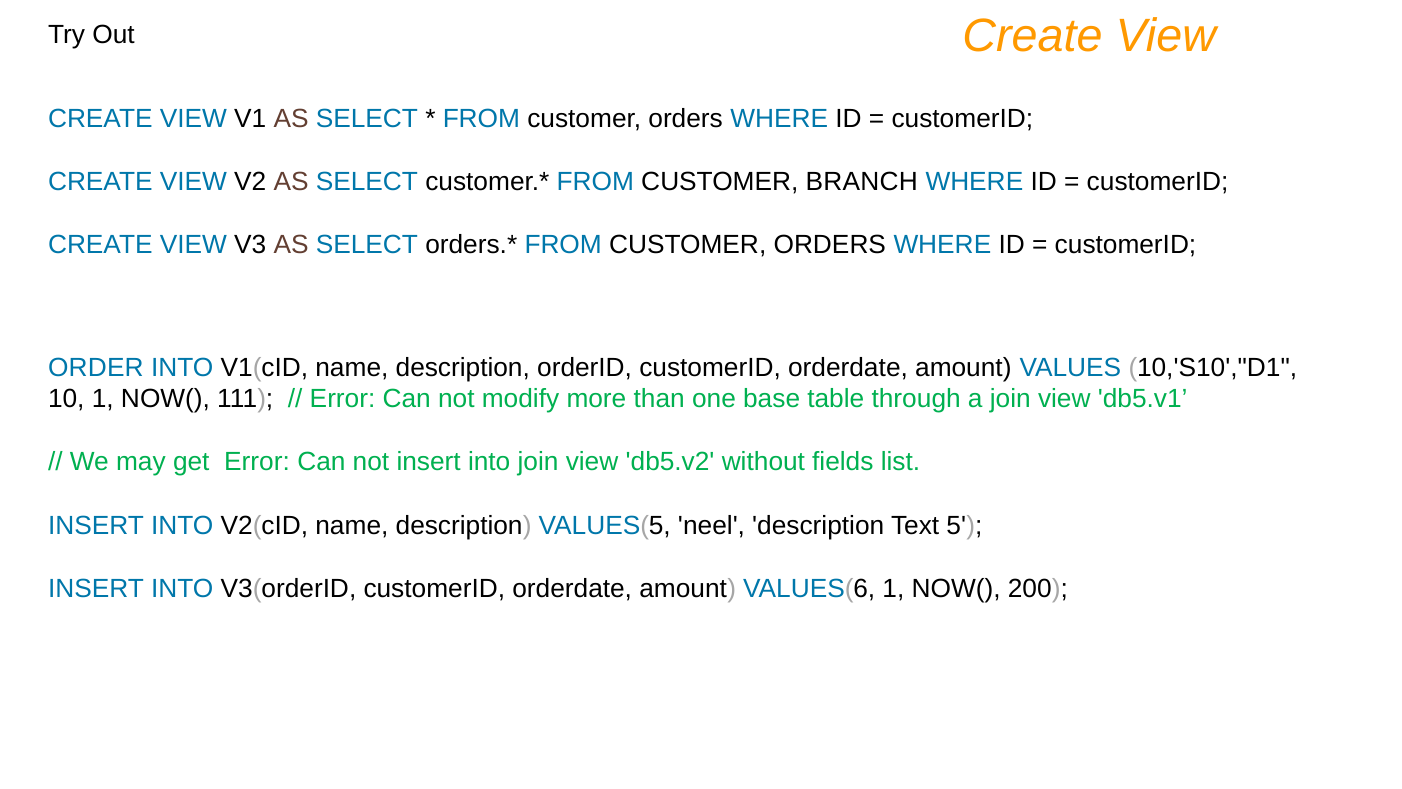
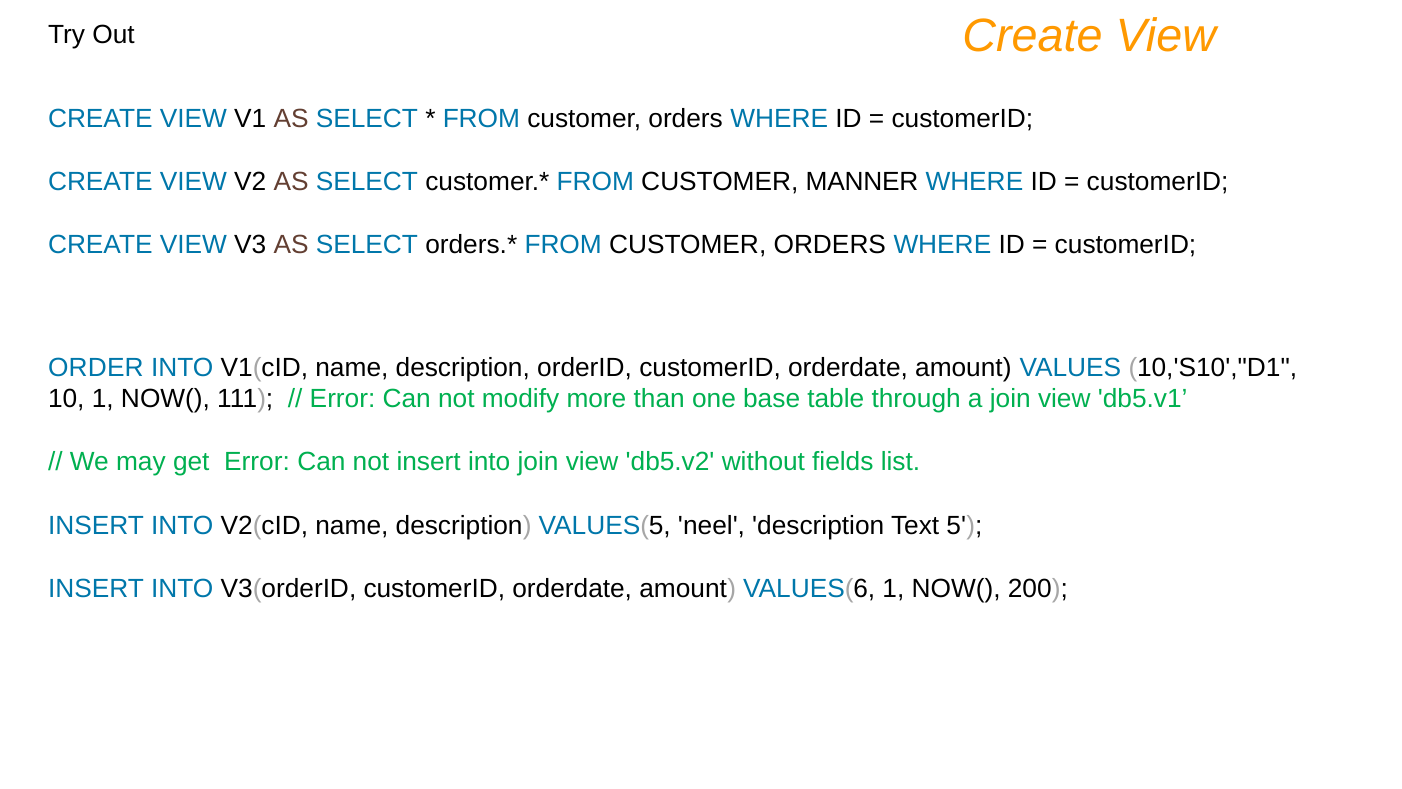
BRANCH: BRANCH -> MANNER
